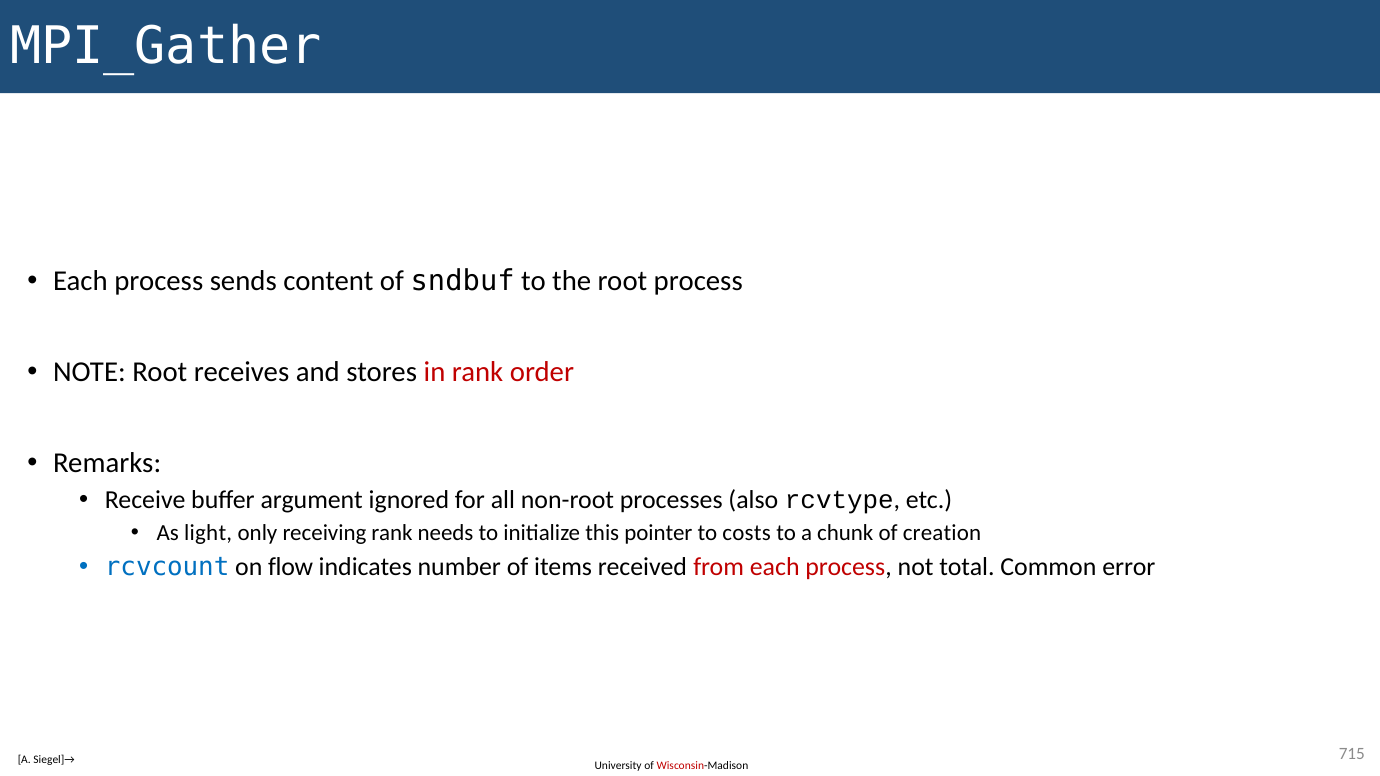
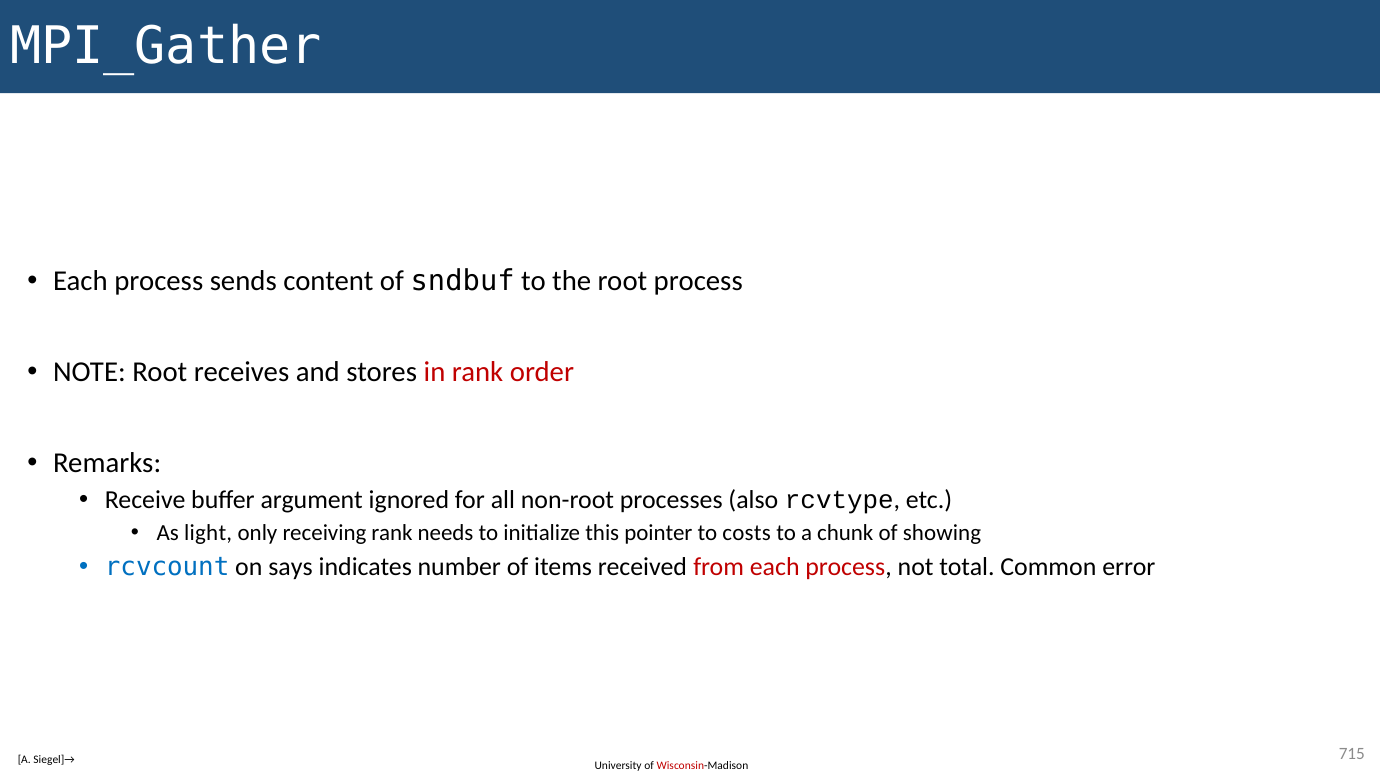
creation: creation -> showing
flow: flow -> says
